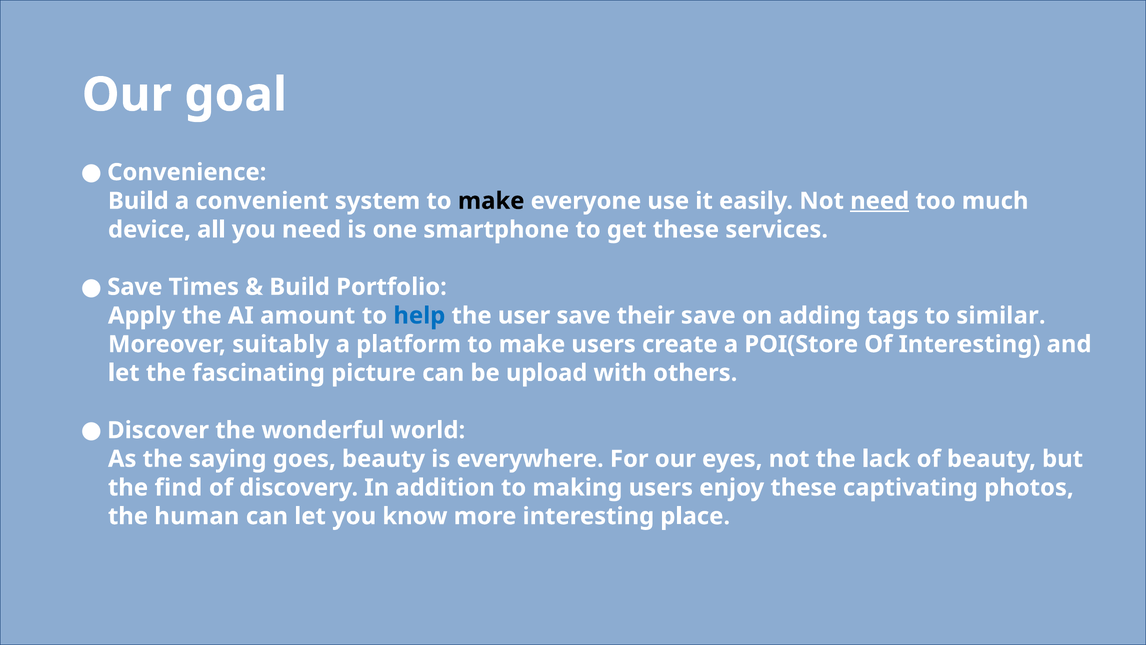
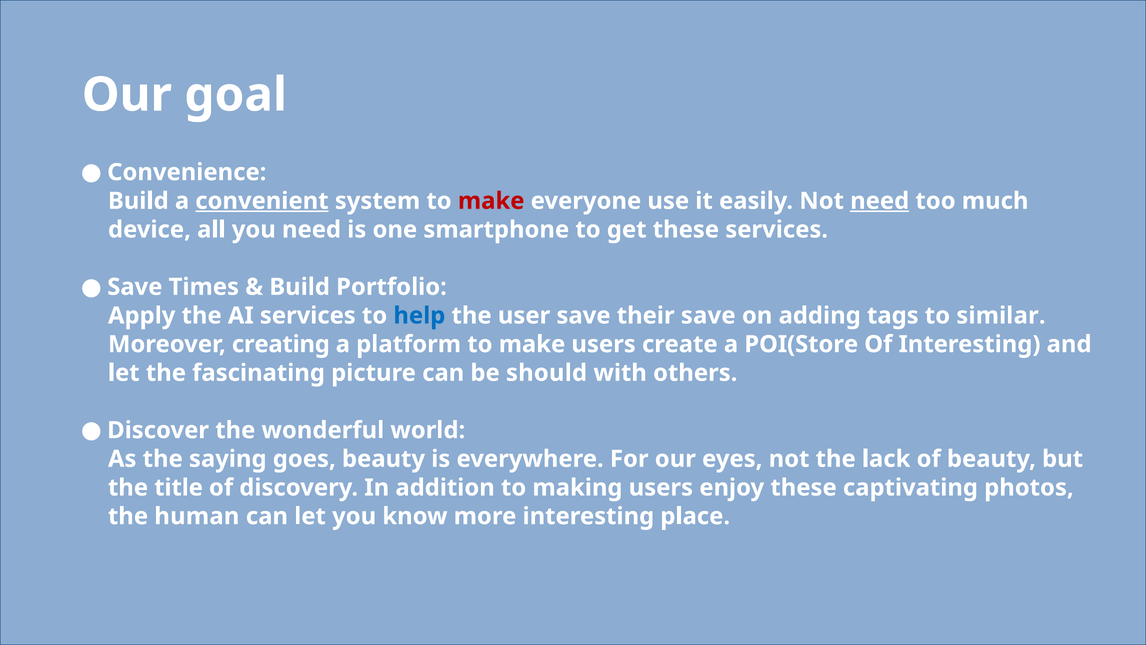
convenient underline: none -> present
make at (491, 201) colour: black -> red
AI amount: amount -> services
suitably: suitably -> creating
upload: upload -> should
find: find -> title
